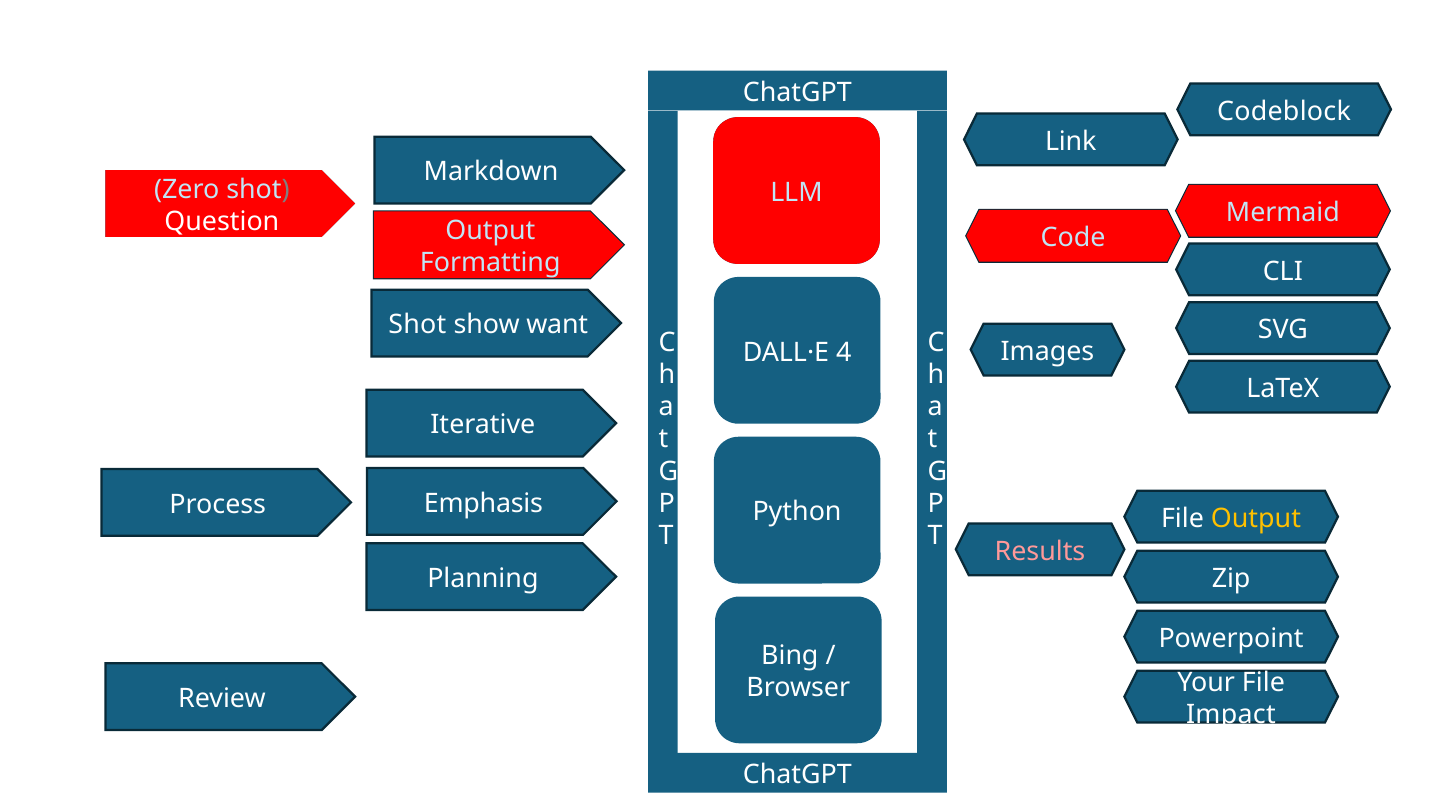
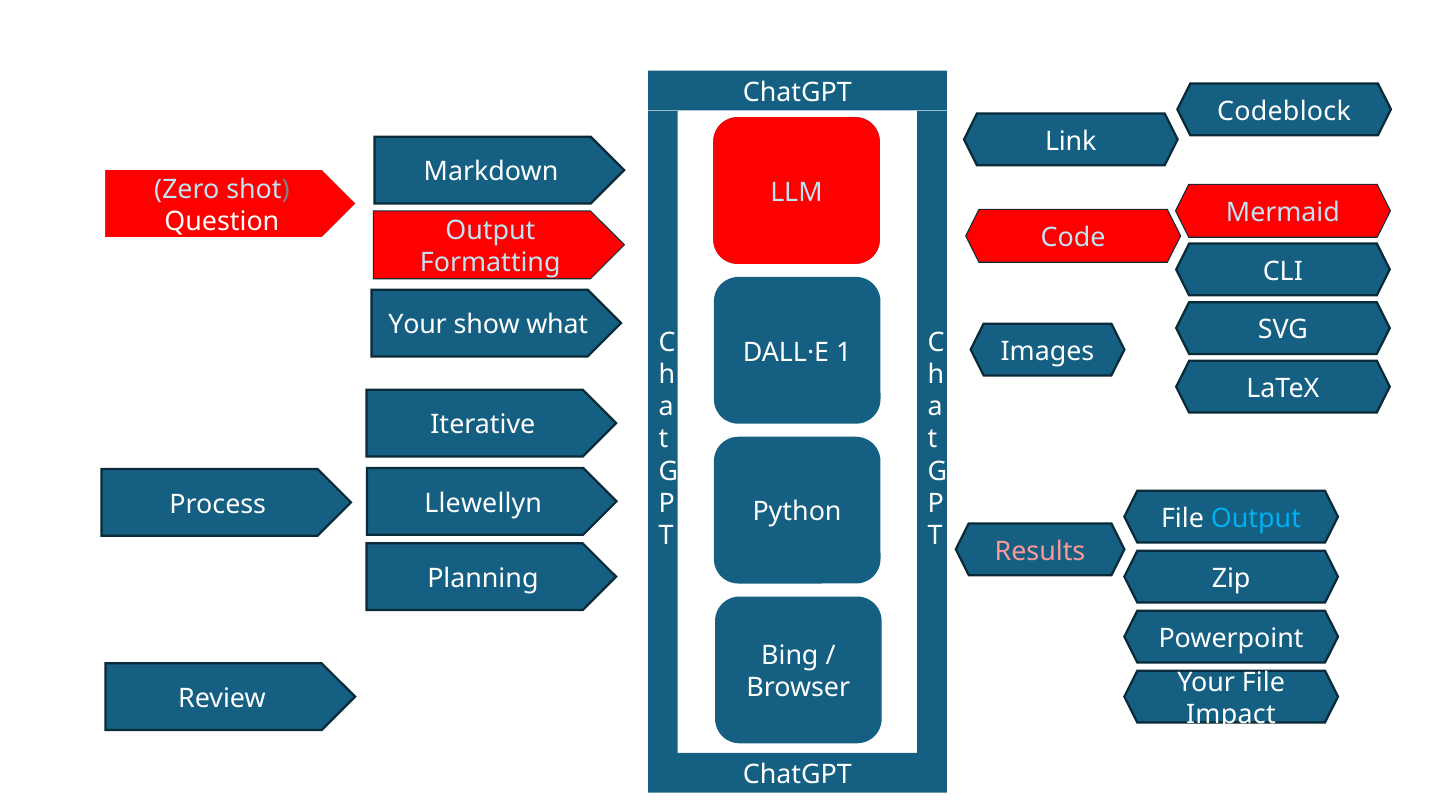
Shot at (417, 325): Shot -> Your
want: want -> what
4: 4 -> 1
Emphasis: Emphasis -> Llewellyn
Output at (1256, 519) colour: yellow -> light blue
